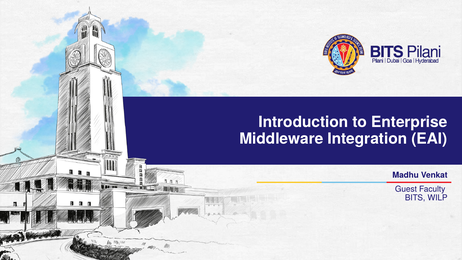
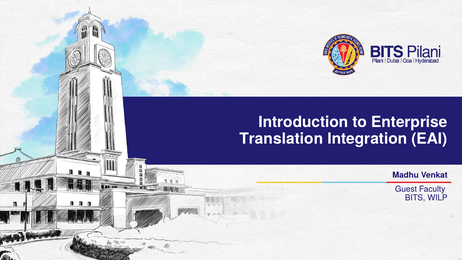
Middleware: Middleware -> Translation
